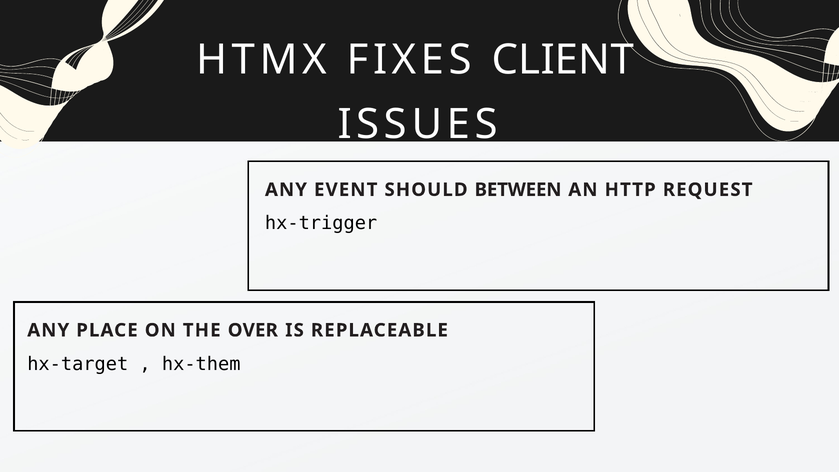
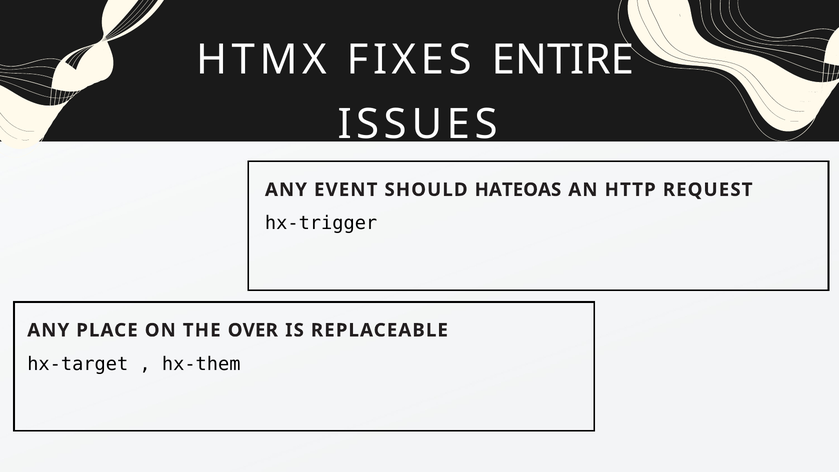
CLIENT: CLIENT -> ENTIRE
BETWEEN: BETWEEN -> HATEOAS
